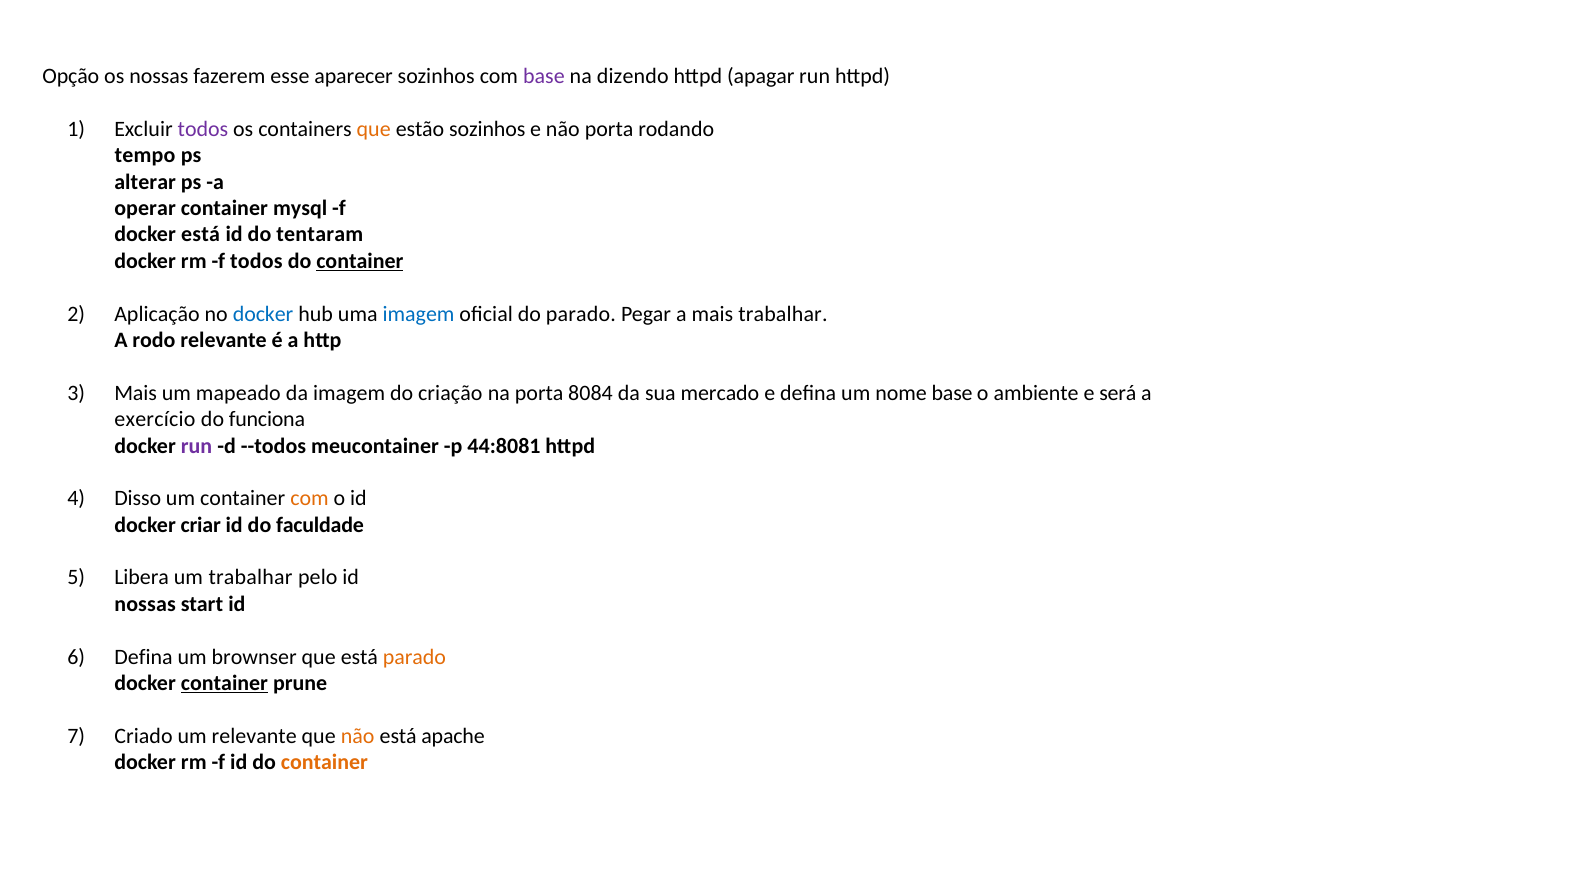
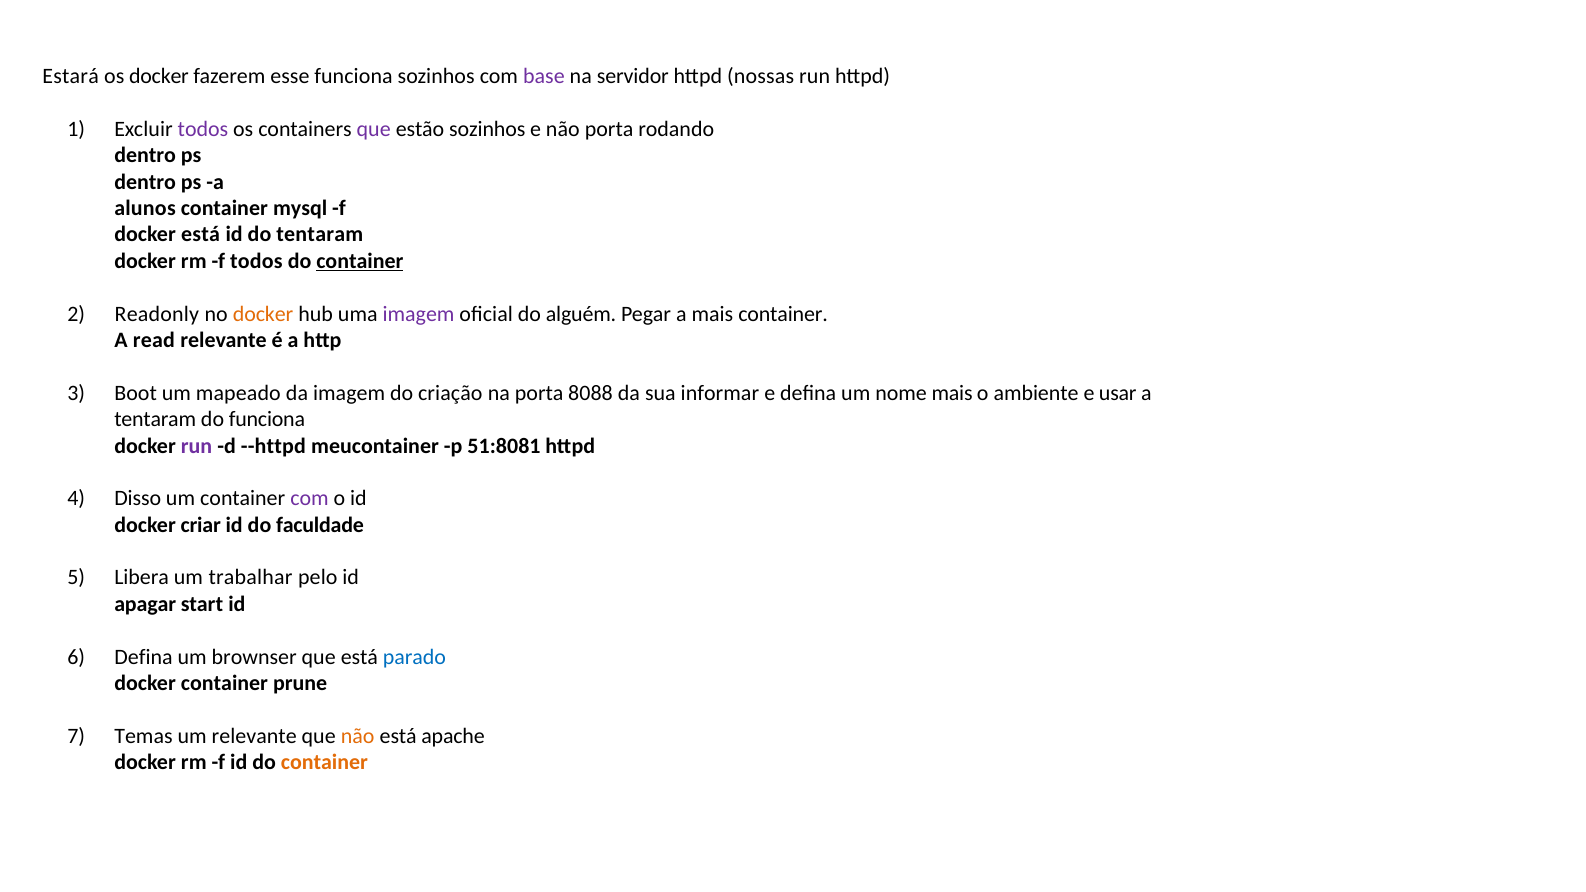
Opção: Opção -> Estará
os nossas: nossas -> docker
esse aparecer: aparecer -> funciona
dizendo: dizendo -> servidor
apagar: apagar -> nossas
que at (374, 129) colour: orange -> purple
tempo at (145, 156): tempo -> dentro
alterar at (145, 182): alterar -> dentro
operar: operar -> alunos
Aplicação: Aplicação -> Readonly
docker at (263, 314) colour: blue -> orange
imagem at (419, 314) colour: blue -> purple
do parado: parado -> alguém
mais trabalhar: trabalhar -> container
rodo: rodo -> read
Mais at (136, 393): Mais -> Boot
8084: 8084 -> 8088
mercado: mercado -> informar
nome base: base -> mais
será: será -> usar
exercício at (155, 419): exercício -> tentaram
--todos: --todos -> --httpd
44:8081: 44:8081 -> 51:8081
com at (309, 499) colour: orange -> purple
nossas at (145, 604): nossas -> apagar
parado at (414, 657) colour: orange -> blue
container at (224, 683) underline: present -> none
Criado: Criado -> Temas
